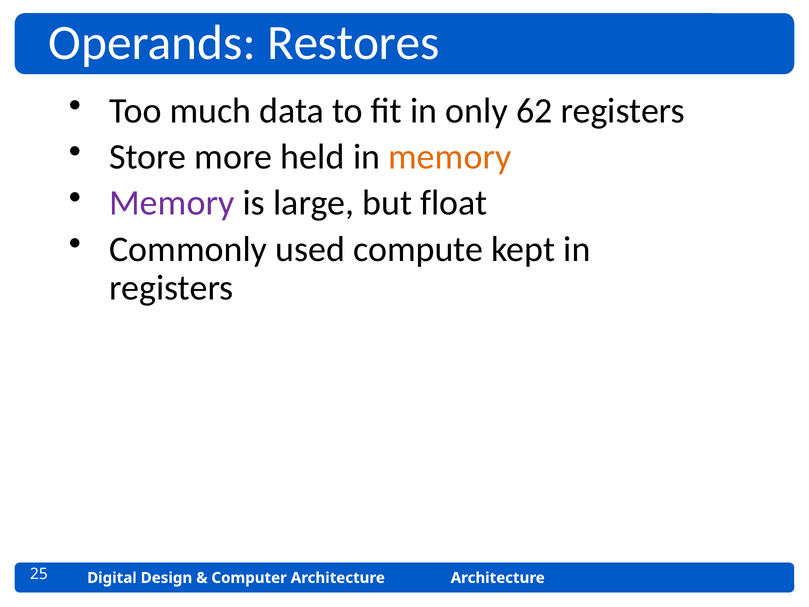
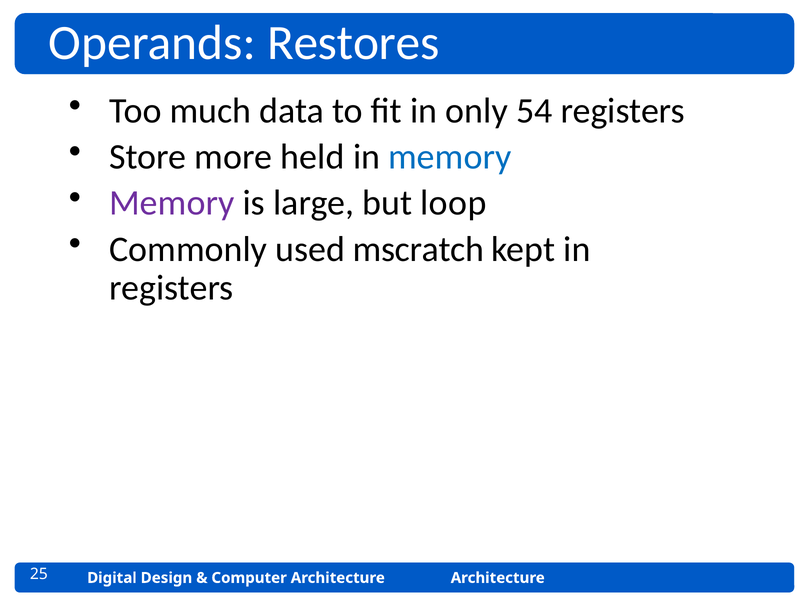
62: 62 -> 54
memory at (450, 157) colour: orange -> blue
float: float -> loop
compute: compute -> mscratch
